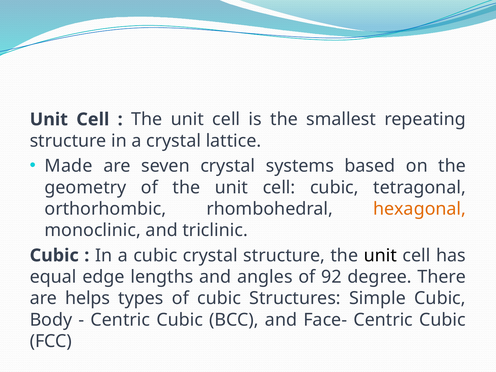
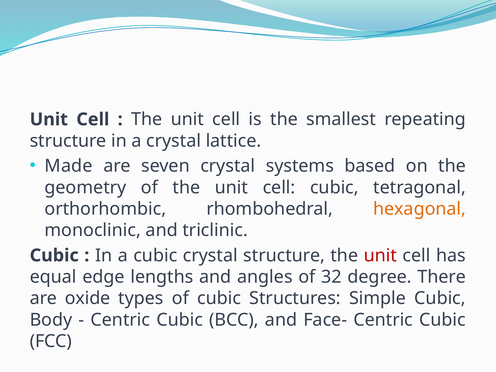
unit at (380, 255) colour: black -> red
92: 92 -> 32
helps: helps -> oxide
